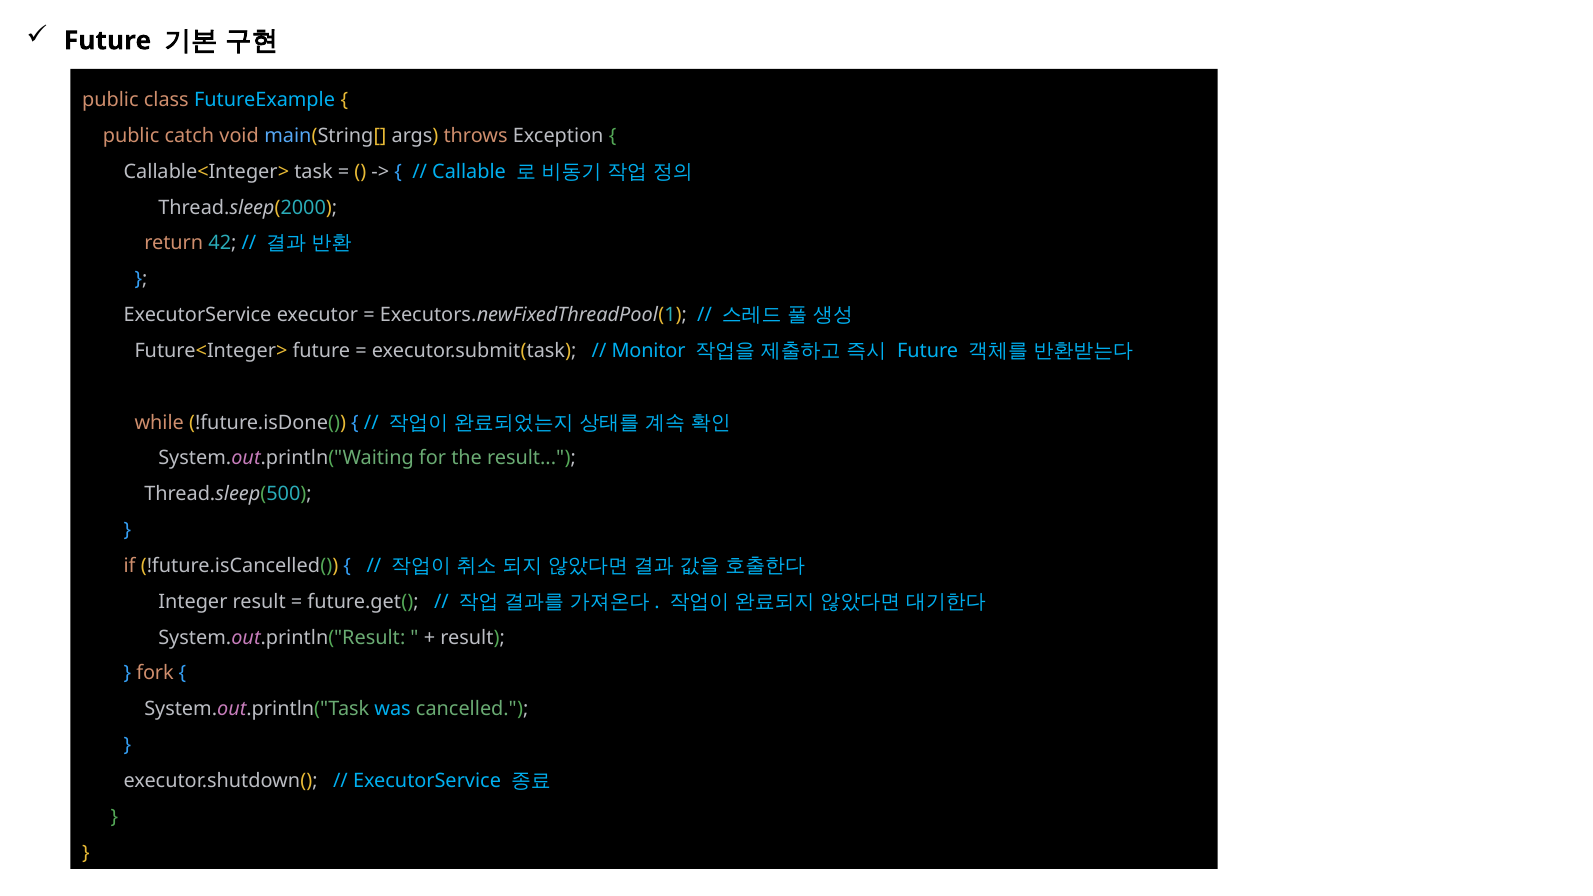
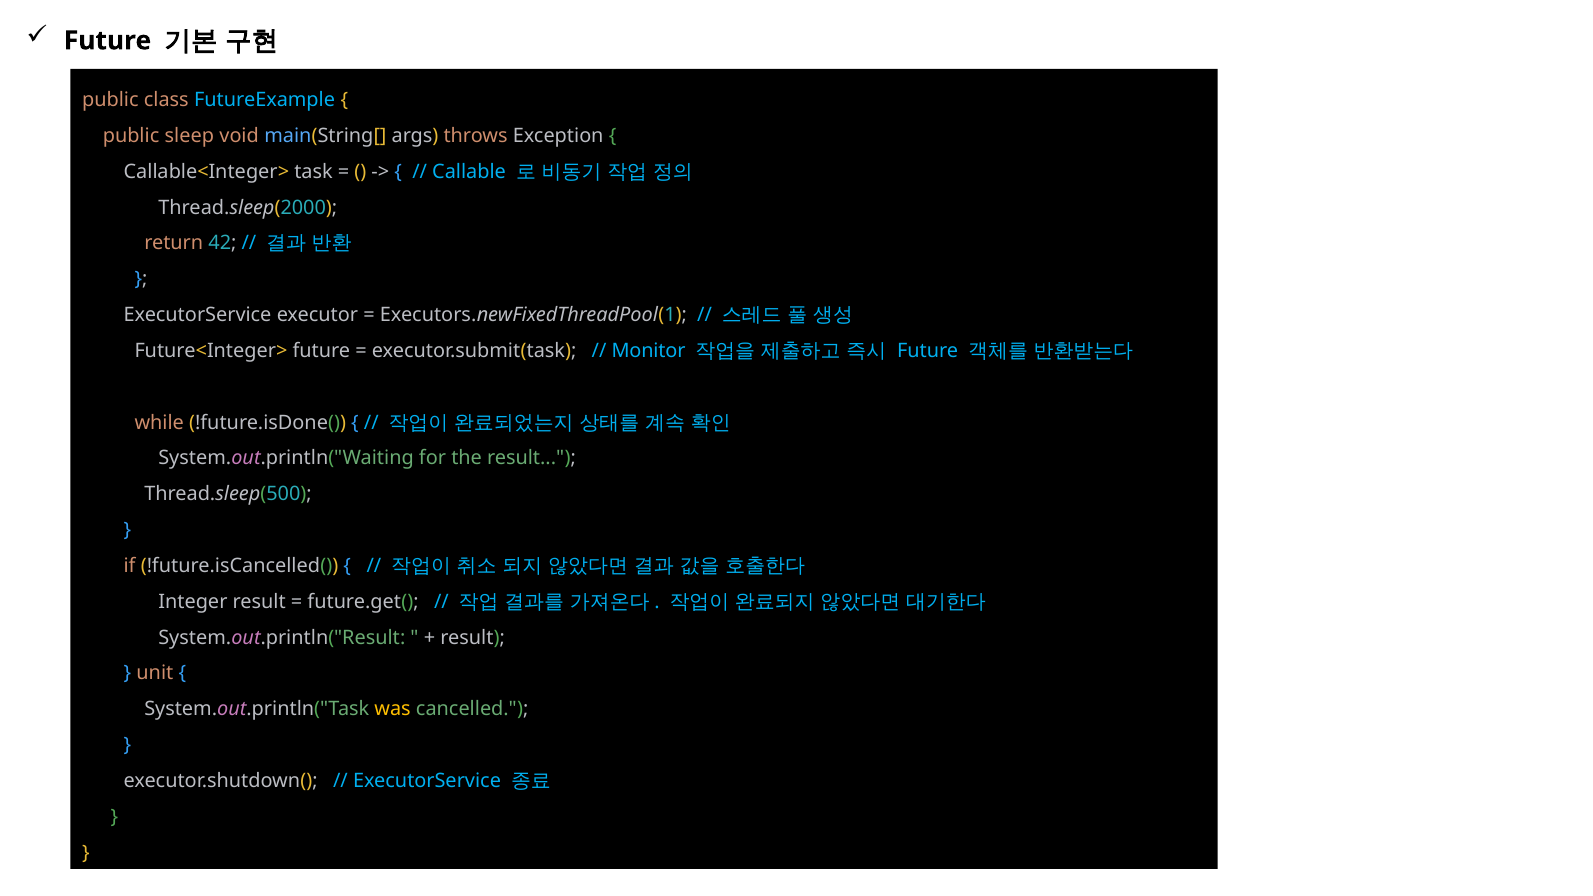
catch: catch -> sleep
fork: fork -> unit
was colour: light blue -> yellow
